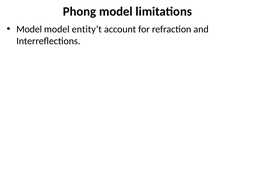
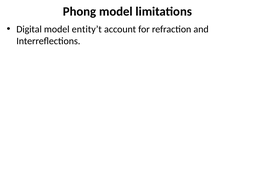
Model at (29, 29): Model -> Digital
